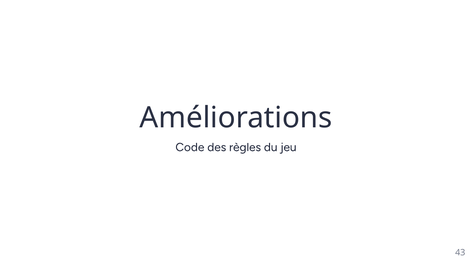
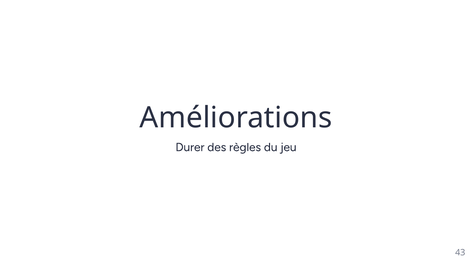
Code: Code -> Durer
